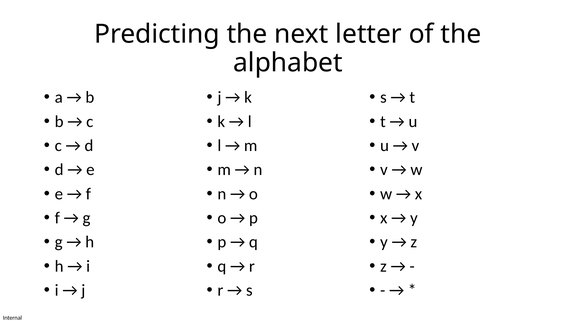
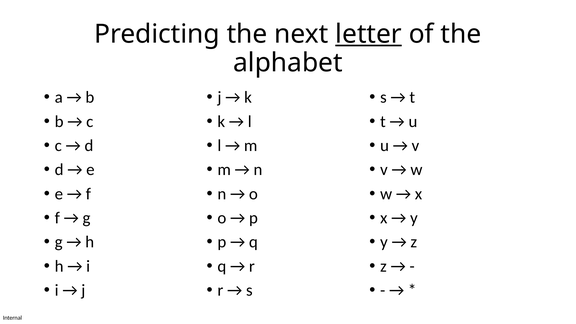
letter underline: none -> present
